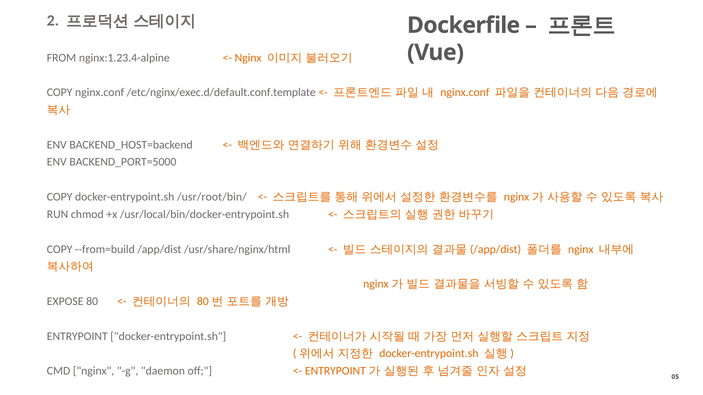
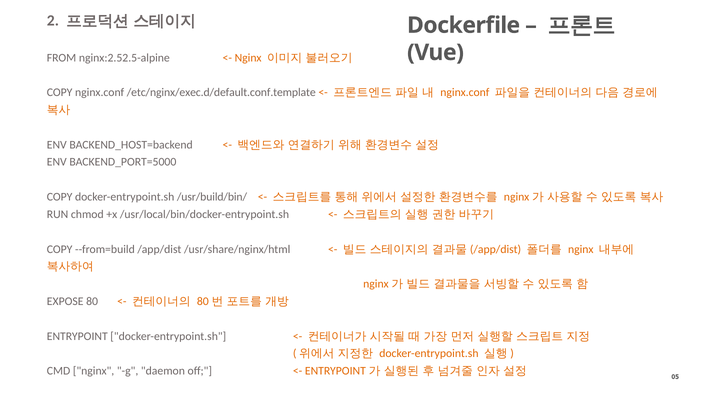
nginx:1.23.4-alpine: nginx:1.23.4-alpine -> nginx:2.52.5-alpine
/usr/root/bin/: /usr/root/bin/ -> /usr/build/bin/
